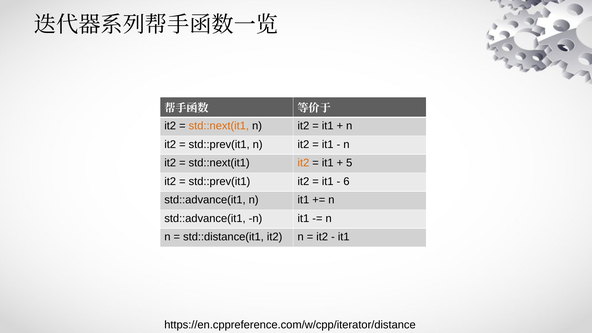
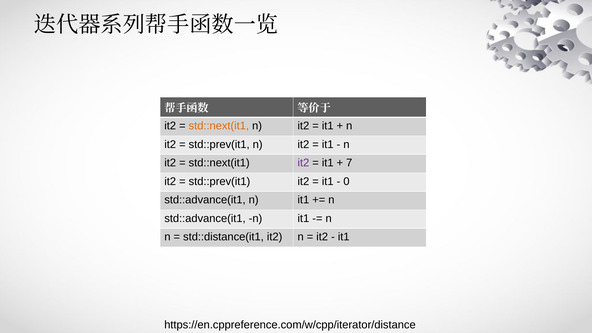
it2 at (303, 163) colour: orange -> purple
5: 5 -> 7
6: 6 -> 0
